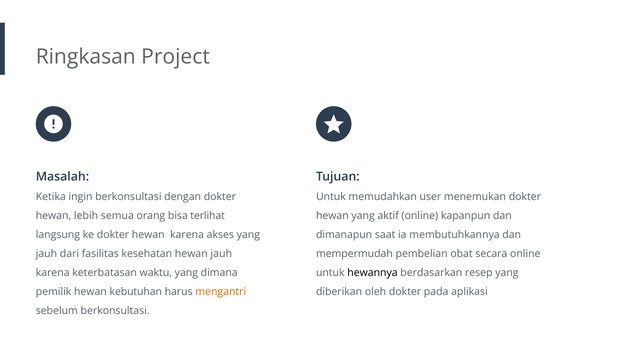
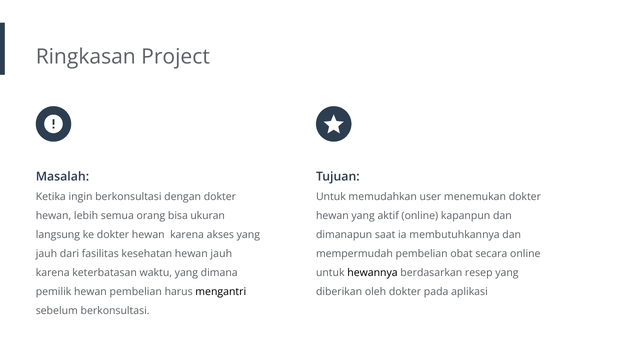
terlihat: terlihat -> ukuran
hewan kebutuhan: kebutuhan -> pembelian
mengantri colour: orange -> black
